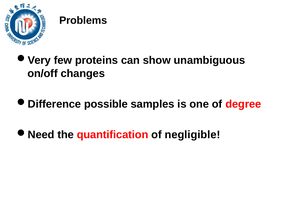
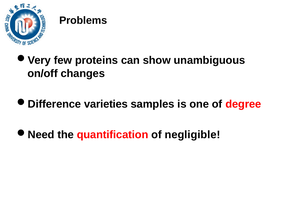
possible: possible -> varieties
